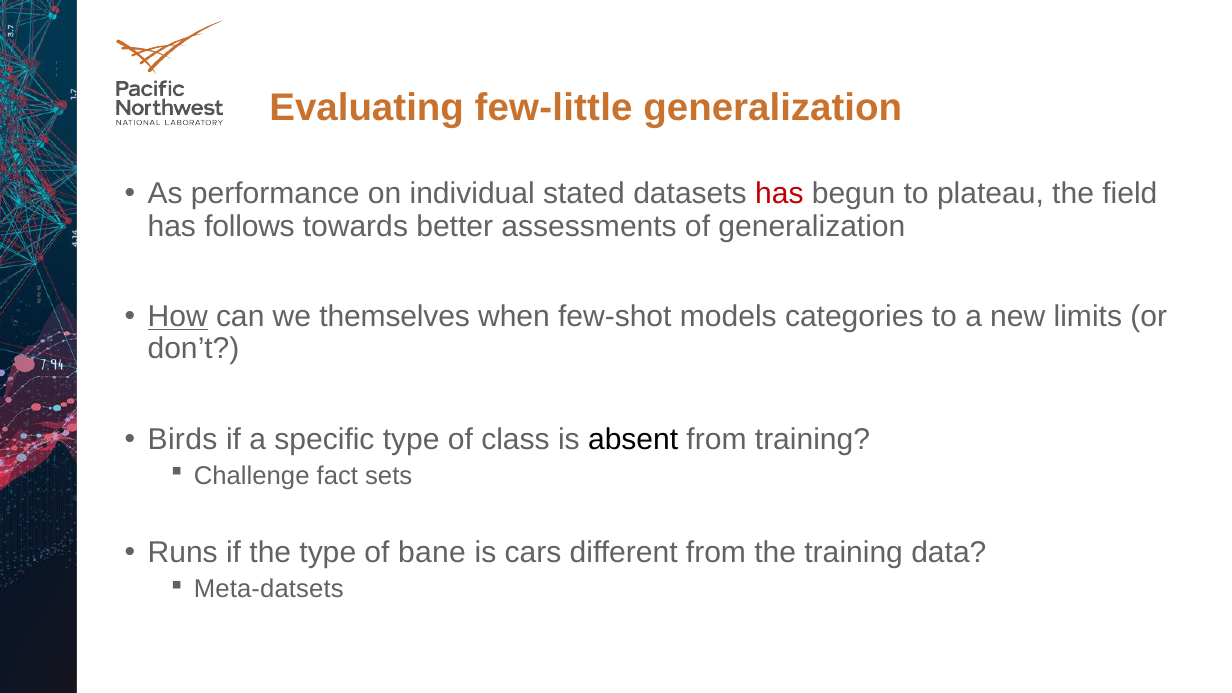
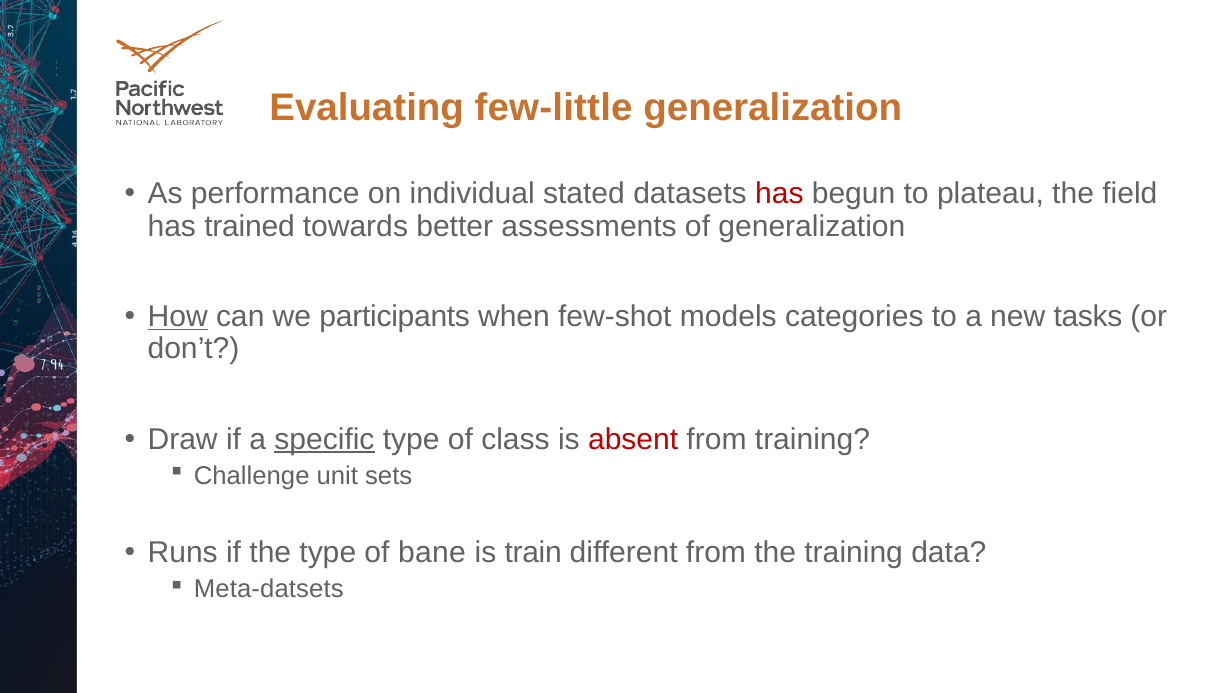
follows: follows -> trained
themselves: themselves -> participants
limits: limits -> tasks
Birds: Birds -> Draw
specific underline: none -> present
absent colour: black -> red
fact: fact -> unit
cars: cars -> train
